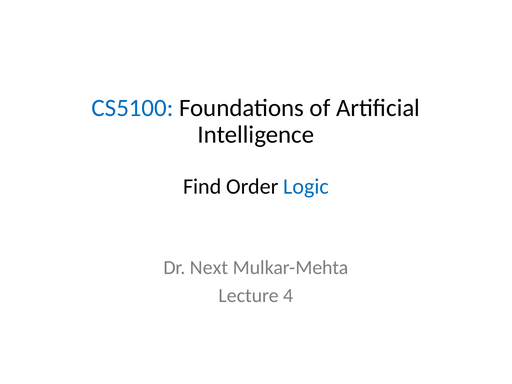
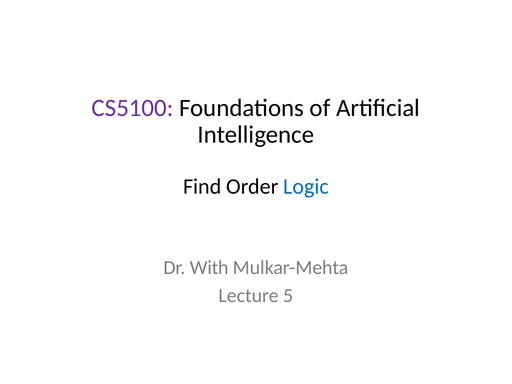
CS5100 colour: blue -> purple
Next: Next -> With
4: 4 -> 5
